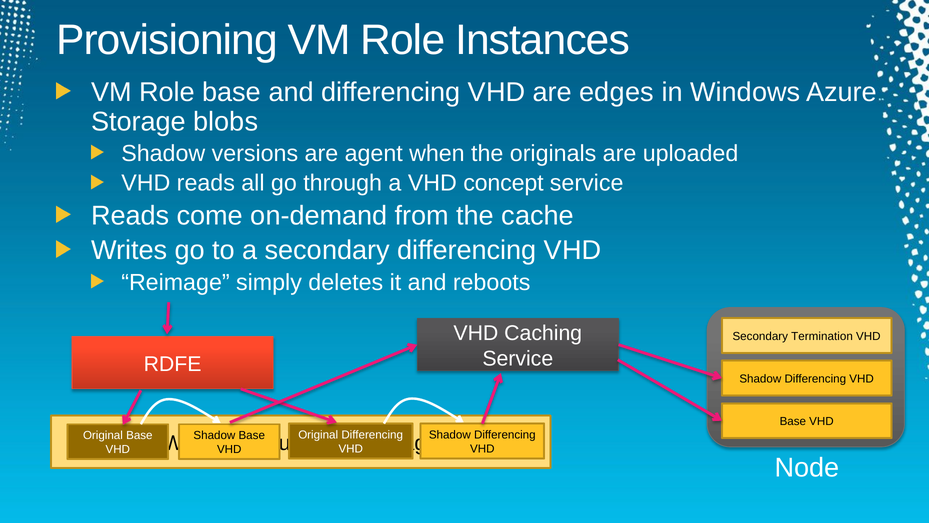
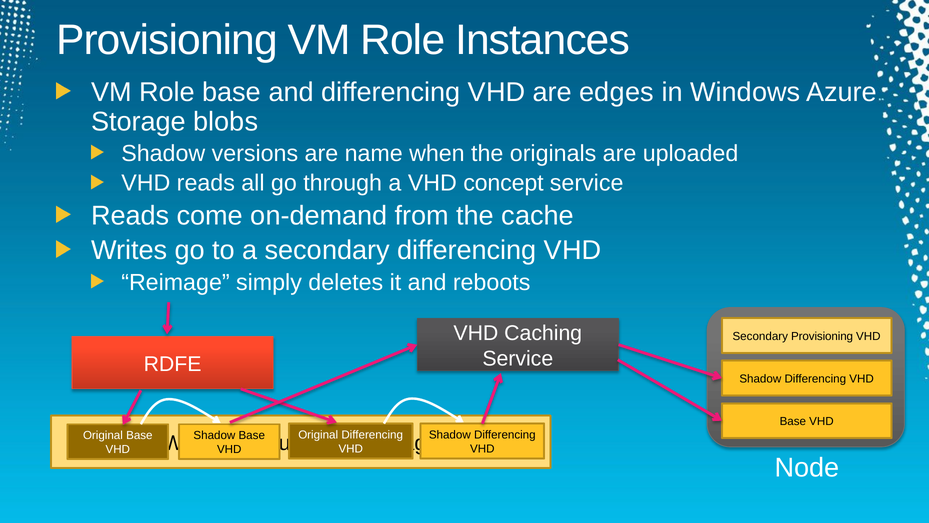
agent: agent -> name
Secondary Termination: Termination -> Provisioning
